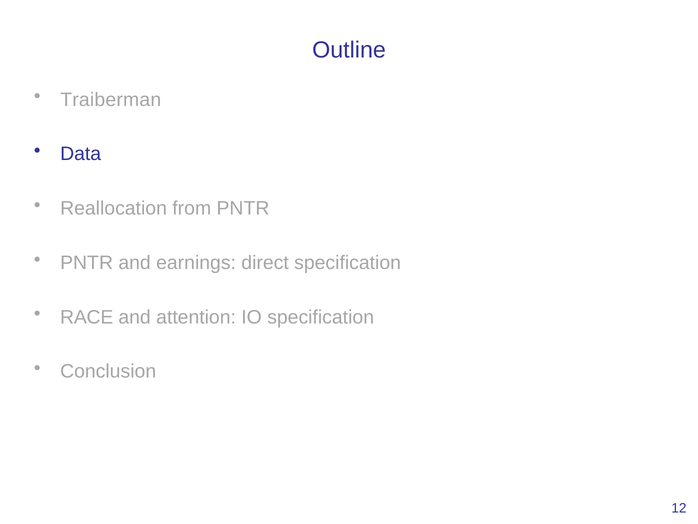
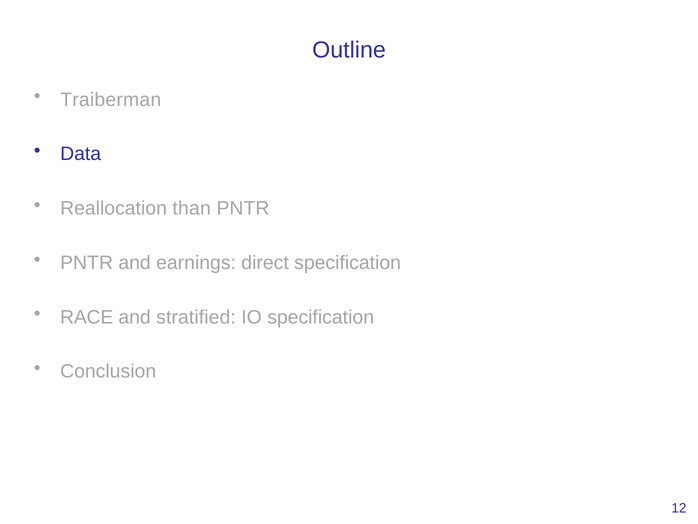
from: from -> than
attention: attention -> stratified
